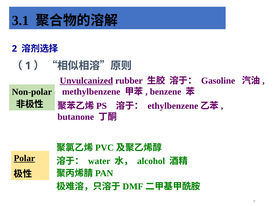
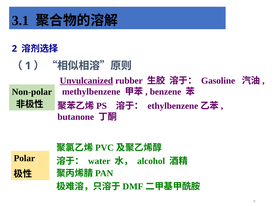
Polar underline: present -> none
